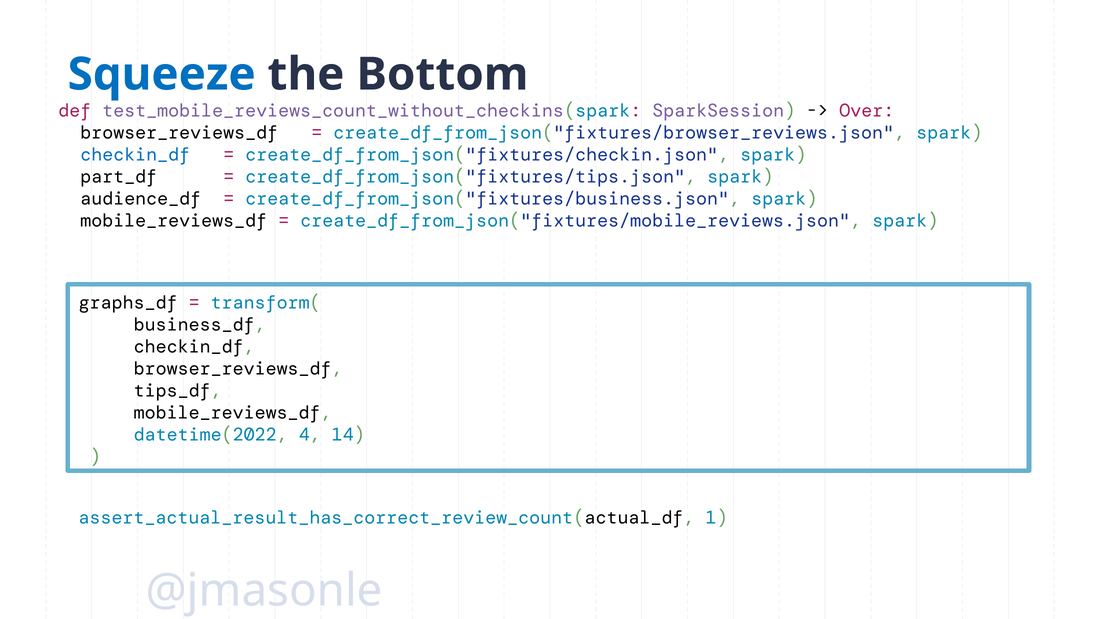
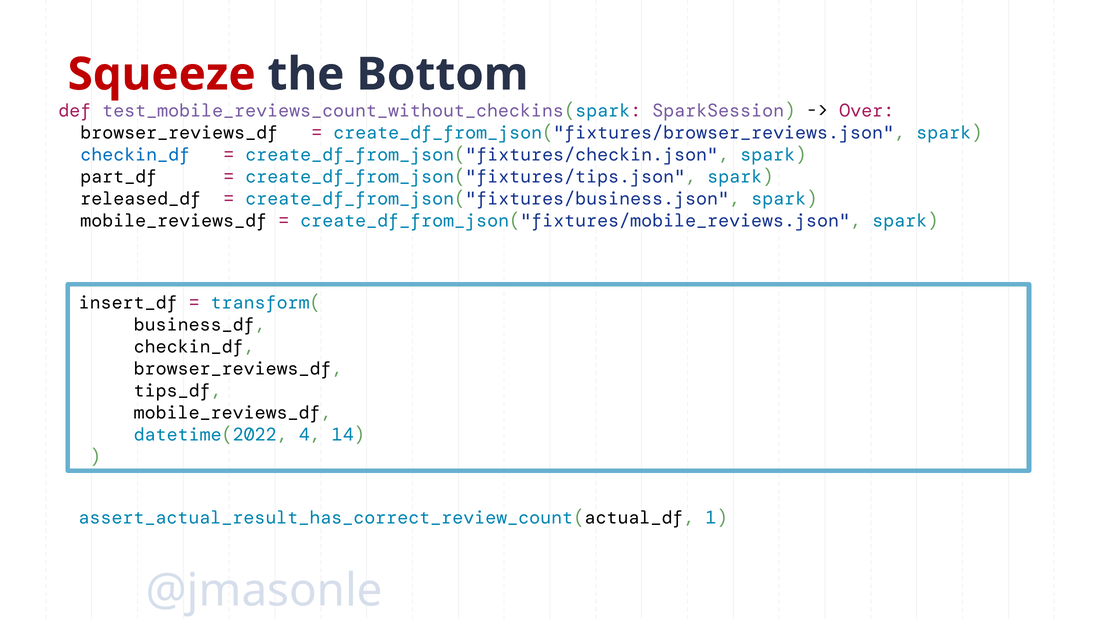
Squeeze colour: blue -> red
audience_df: audience_df -> released_df
graphs_df: graphs_df -> insert_df
